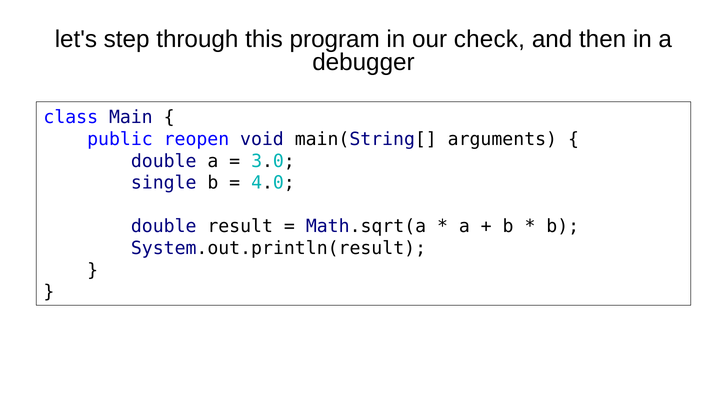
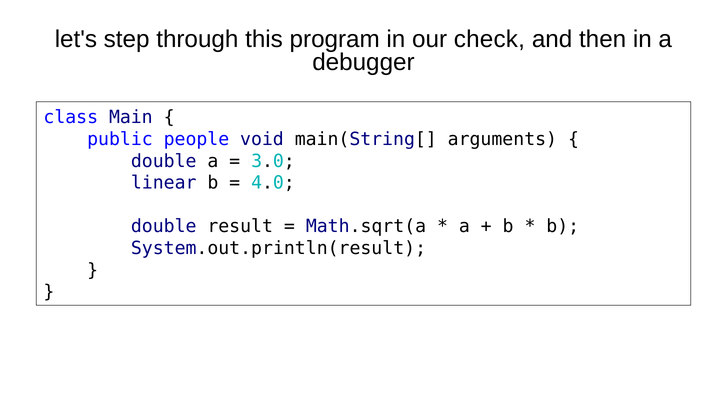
reopen: reopen -> people
single: single -> linear
